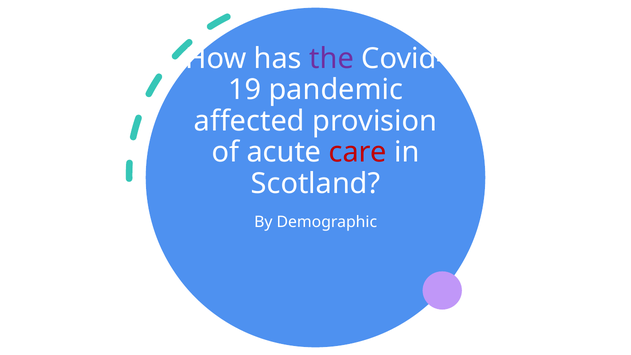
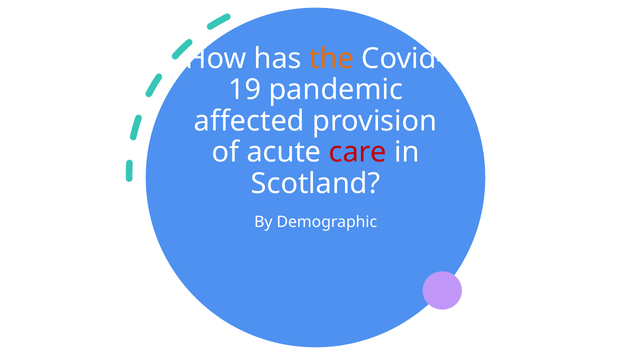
the colour: purple -> orange
